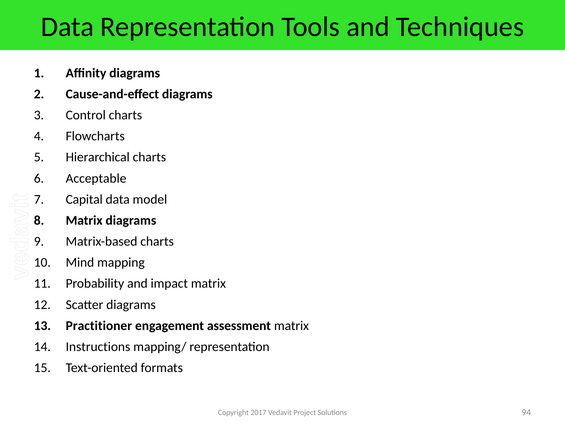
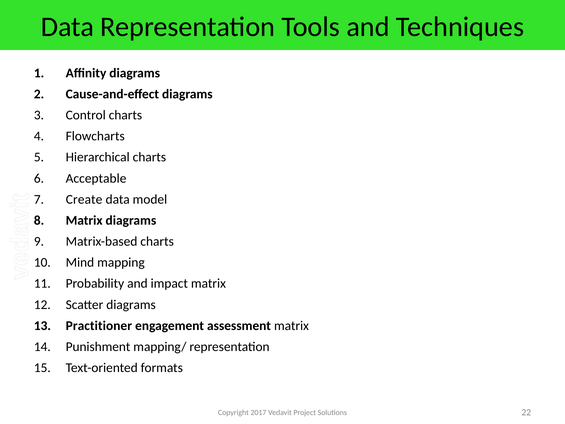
Capital: Capital -> Create
Instructions: Instructions -> Punishment
94: 94 -> 22
